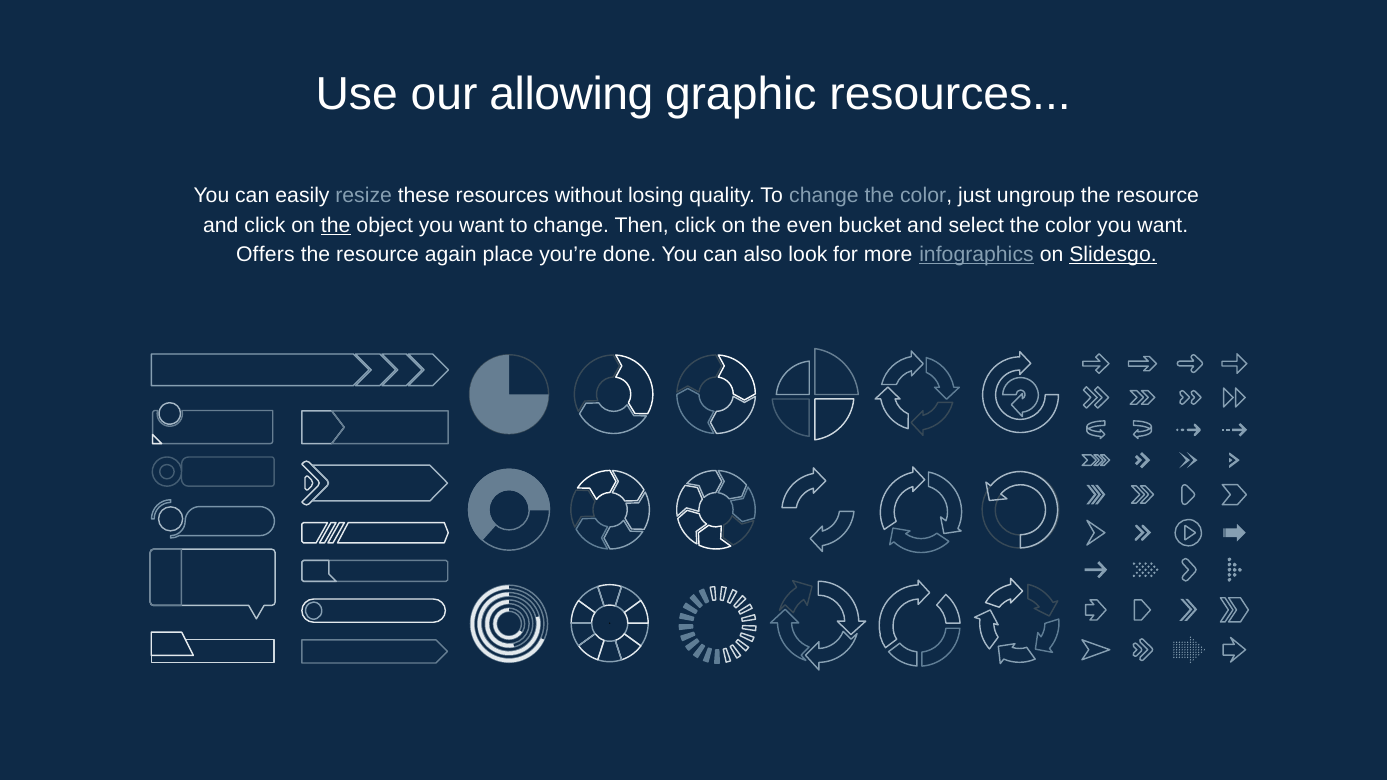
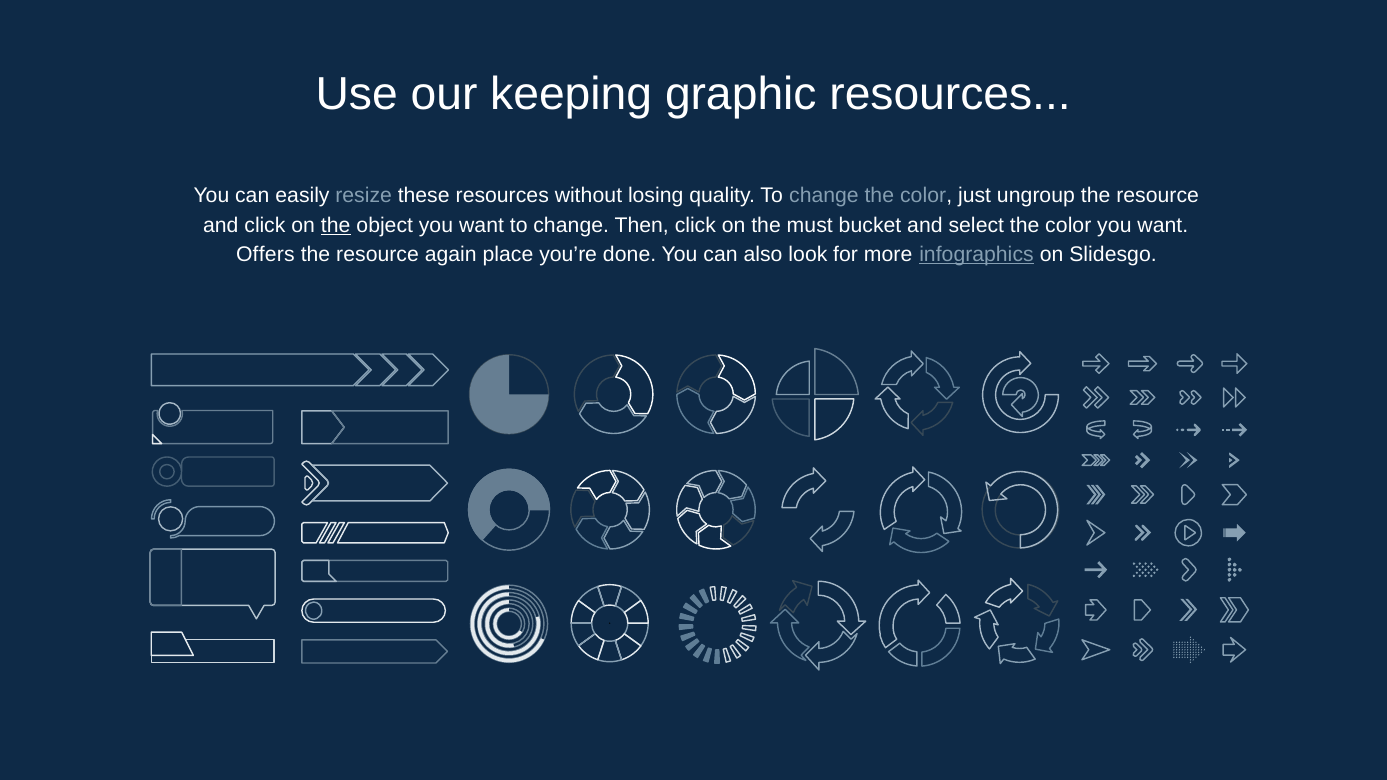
allowing: allowing -> keeping
even: even -> must
Slidesgo underline: present -> none
